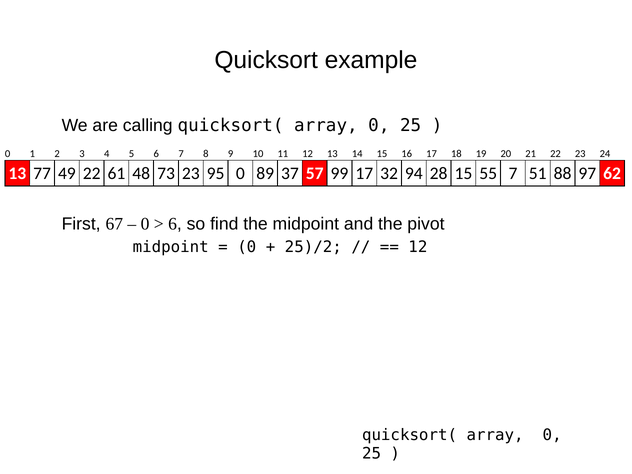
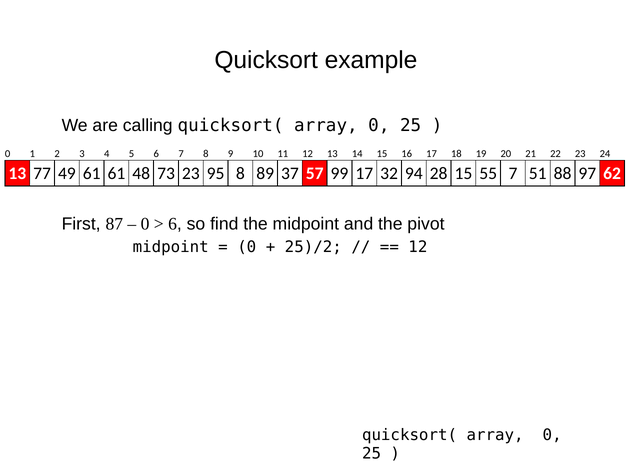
49 22: 22 -> 61
95 0: 0 -> 8
67: 67 -> 87
